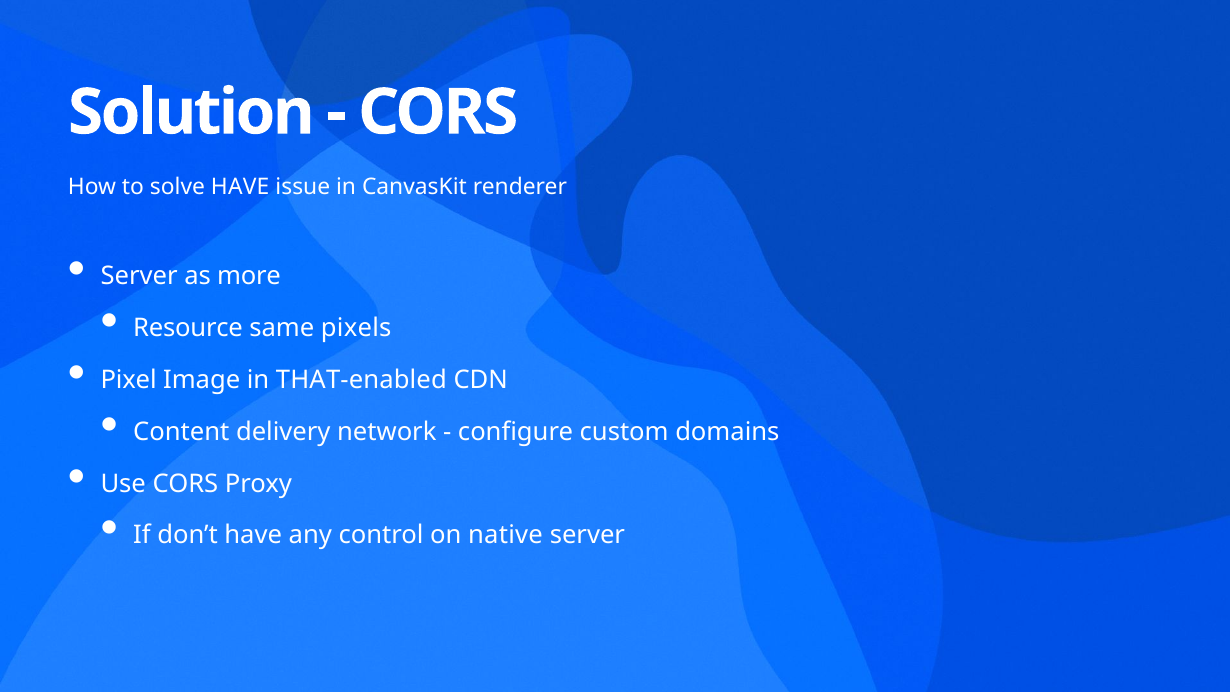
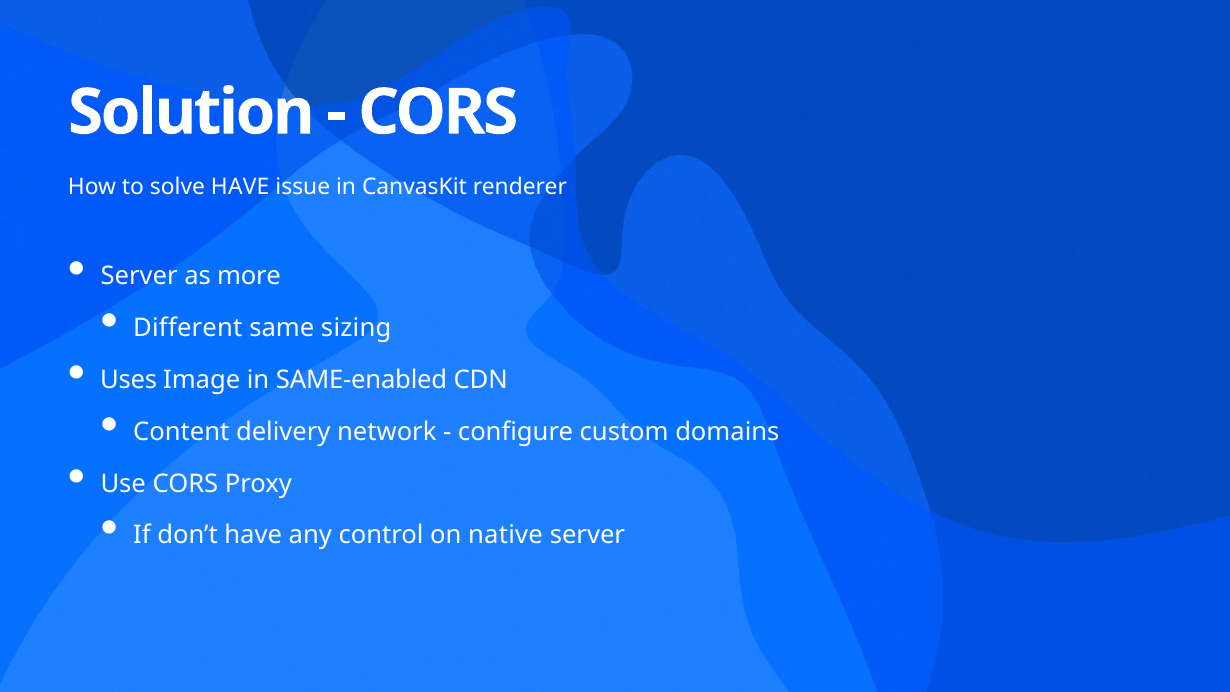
Resource: Resource -> Different
pixels: pixels -> sizing
Pixel: Pixel -> Uses
THAT-enabled: THAT-enabled -> SAME-enabled
